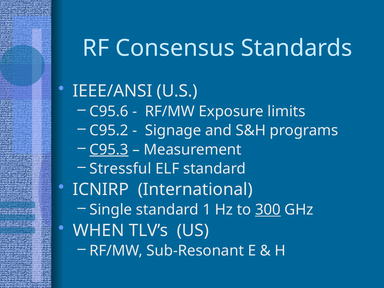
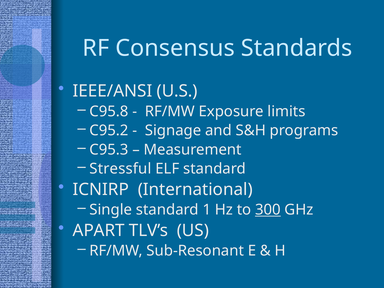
C95.6: C95.6 -> C95.8
C95.3 underline: present -> none
WHEN: WHEN -> APART
